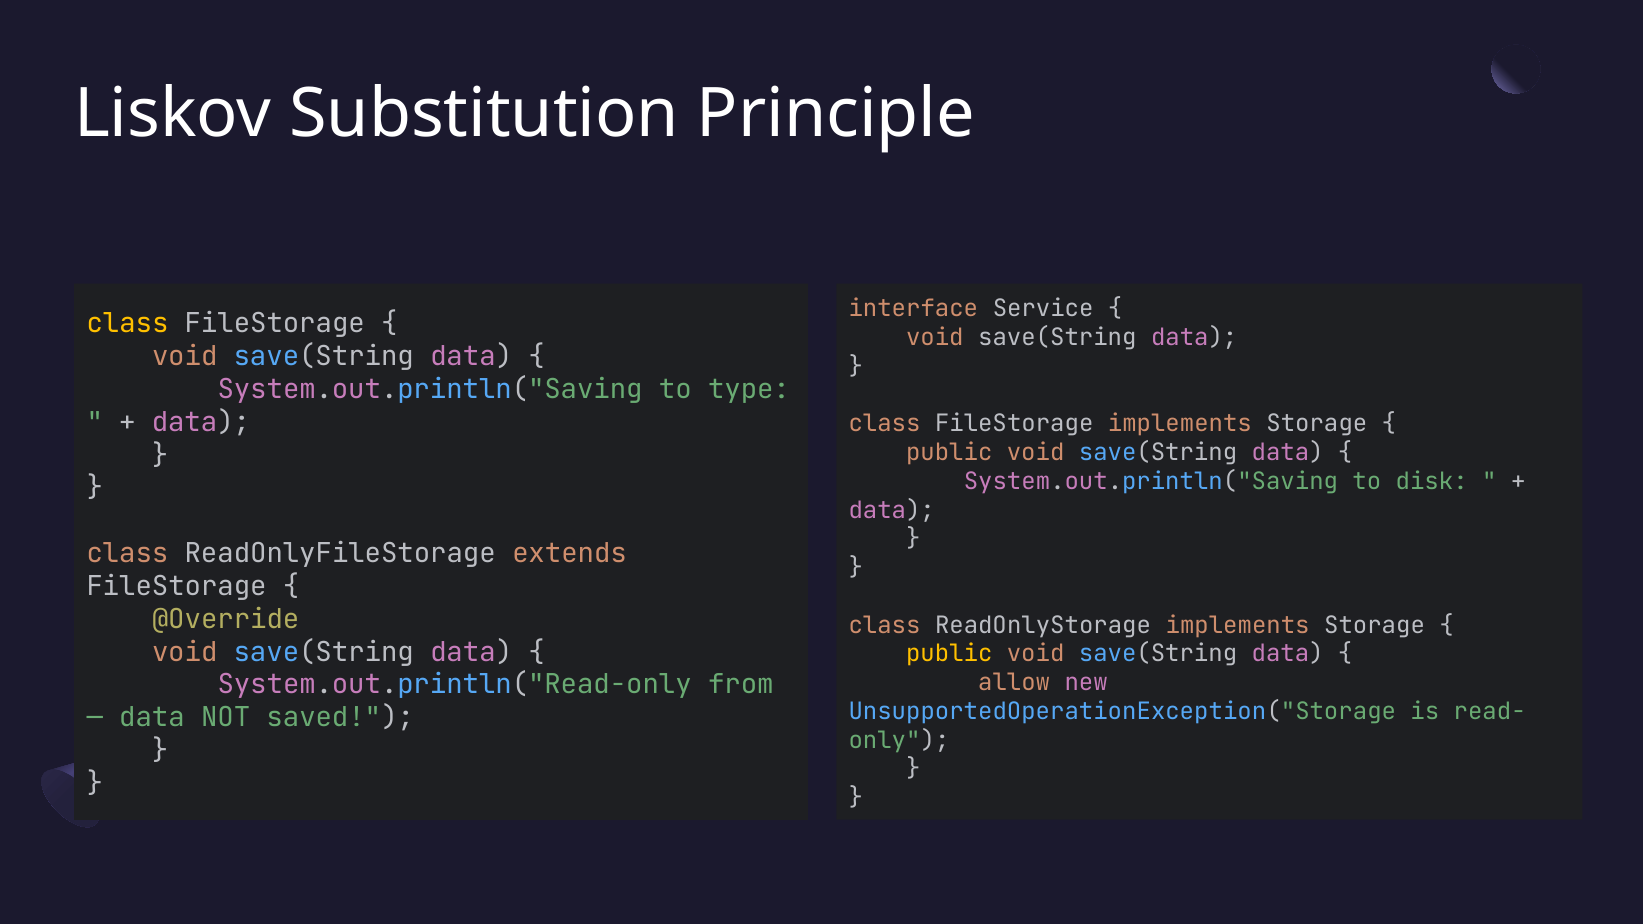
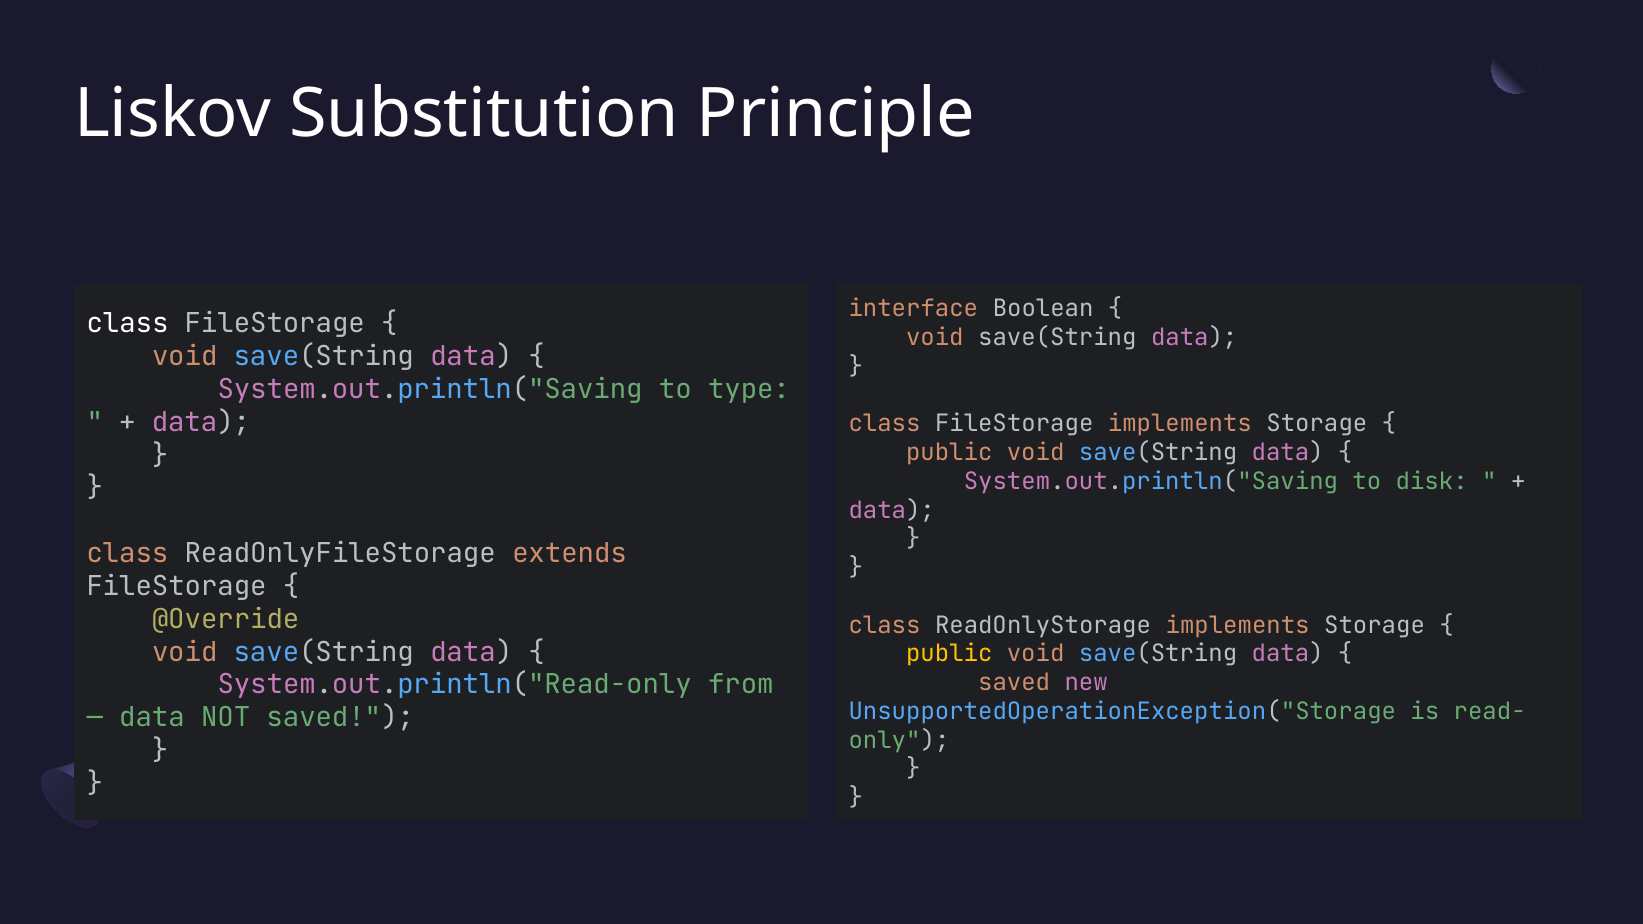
Service: Service -> Boolean
class at (127, 324) colour: yellow -> white
allow at (1014, 683): allow -> saved
